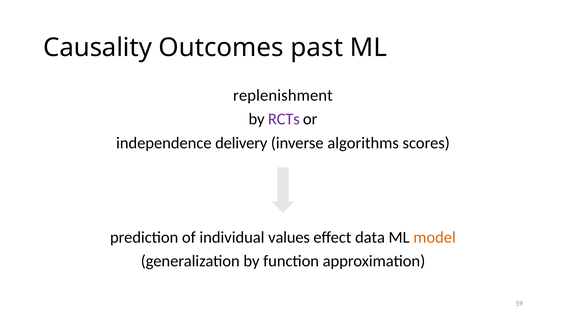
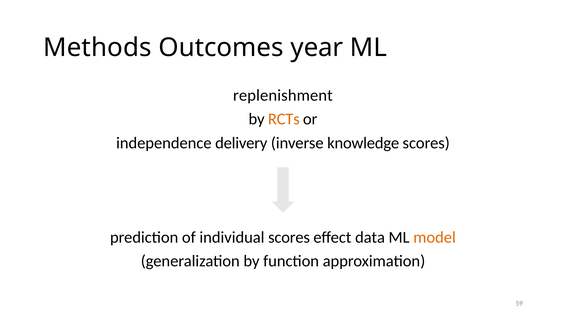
Causality: Causality -> Methods
past: past -> year
RCTs colour: purple -> orange
algorithms: algorithms -> knowledge
individual values: values -> scores
